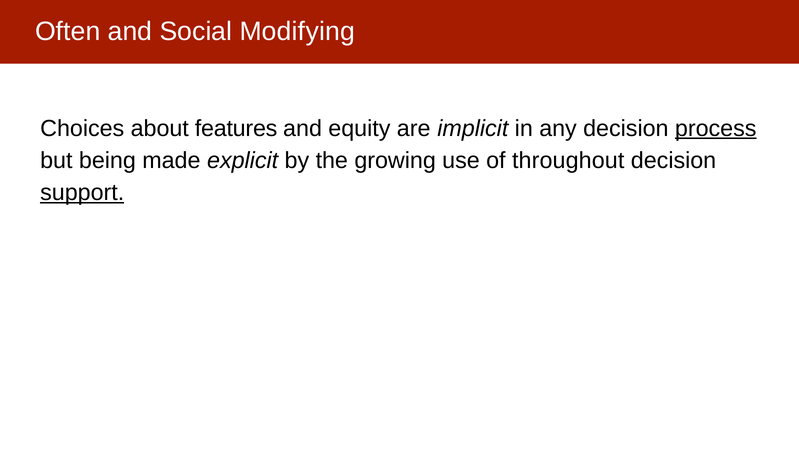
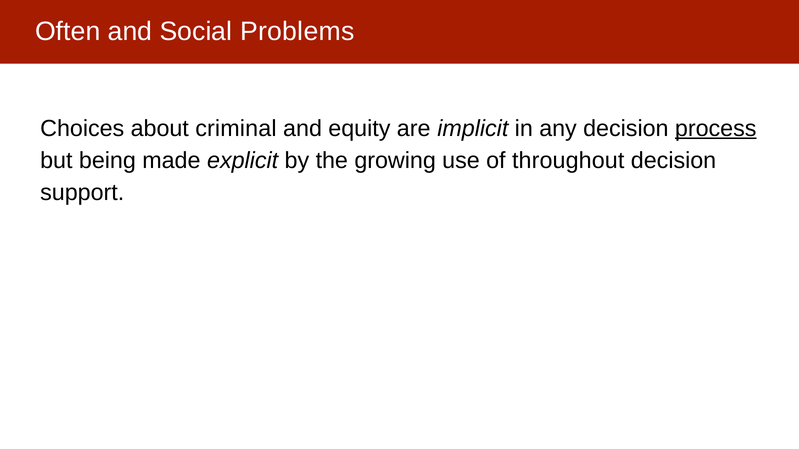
Modifying: Modifying -> Problems
features: features -> criminal
support underline: present -> none
